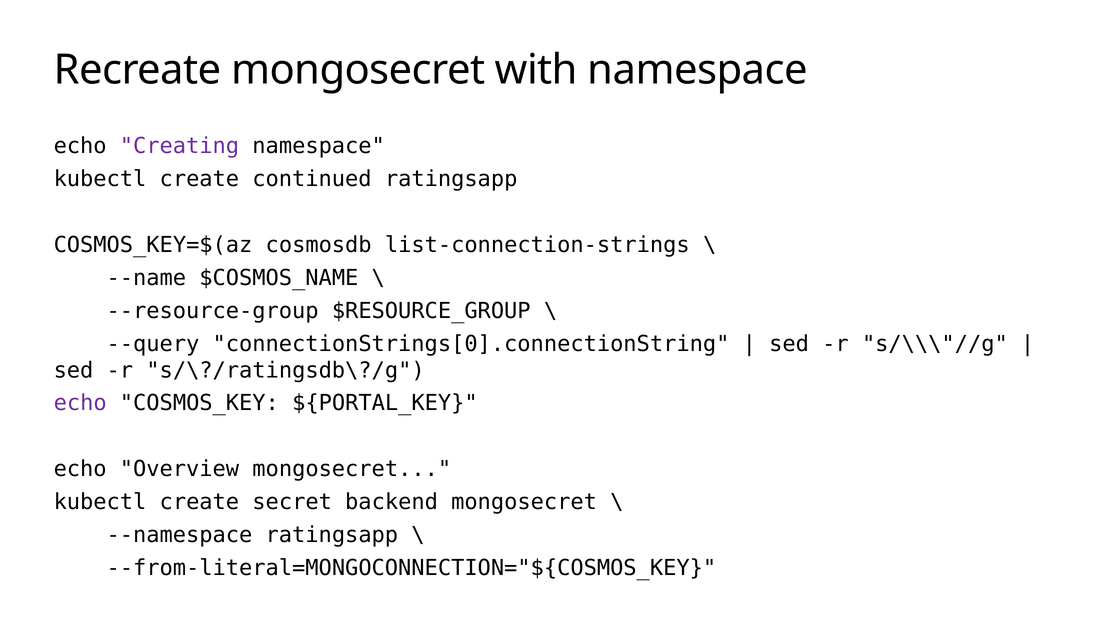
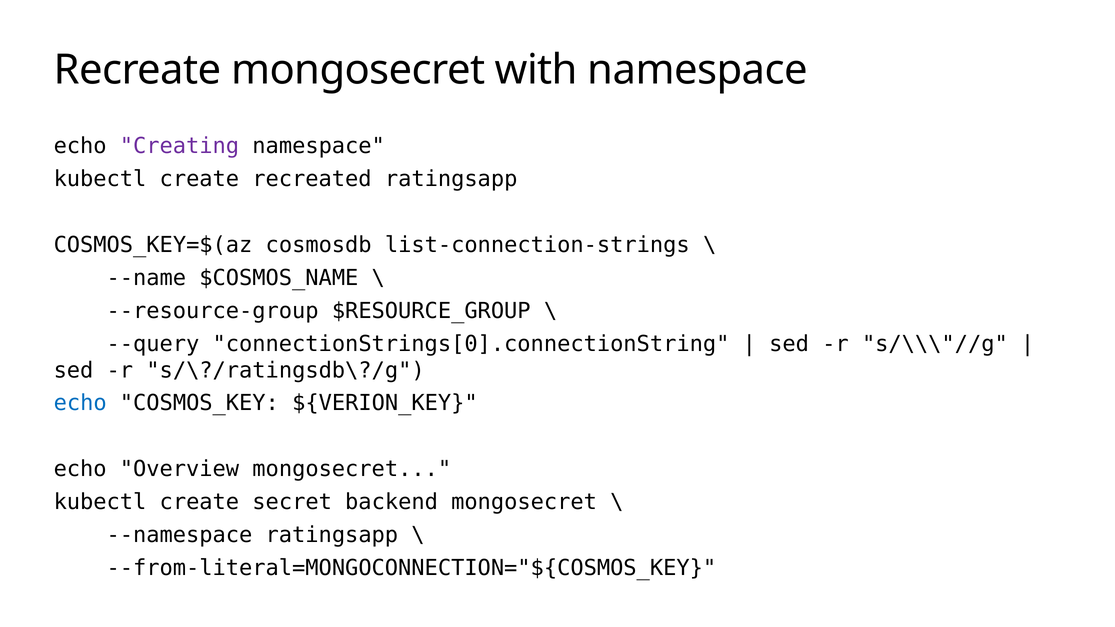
continued: continued -> recreated
echo at (80, 403) colour: purple -> blue
${PORTAL_KEY: ${PORTAL_KEY -> ${VERION_KEY
